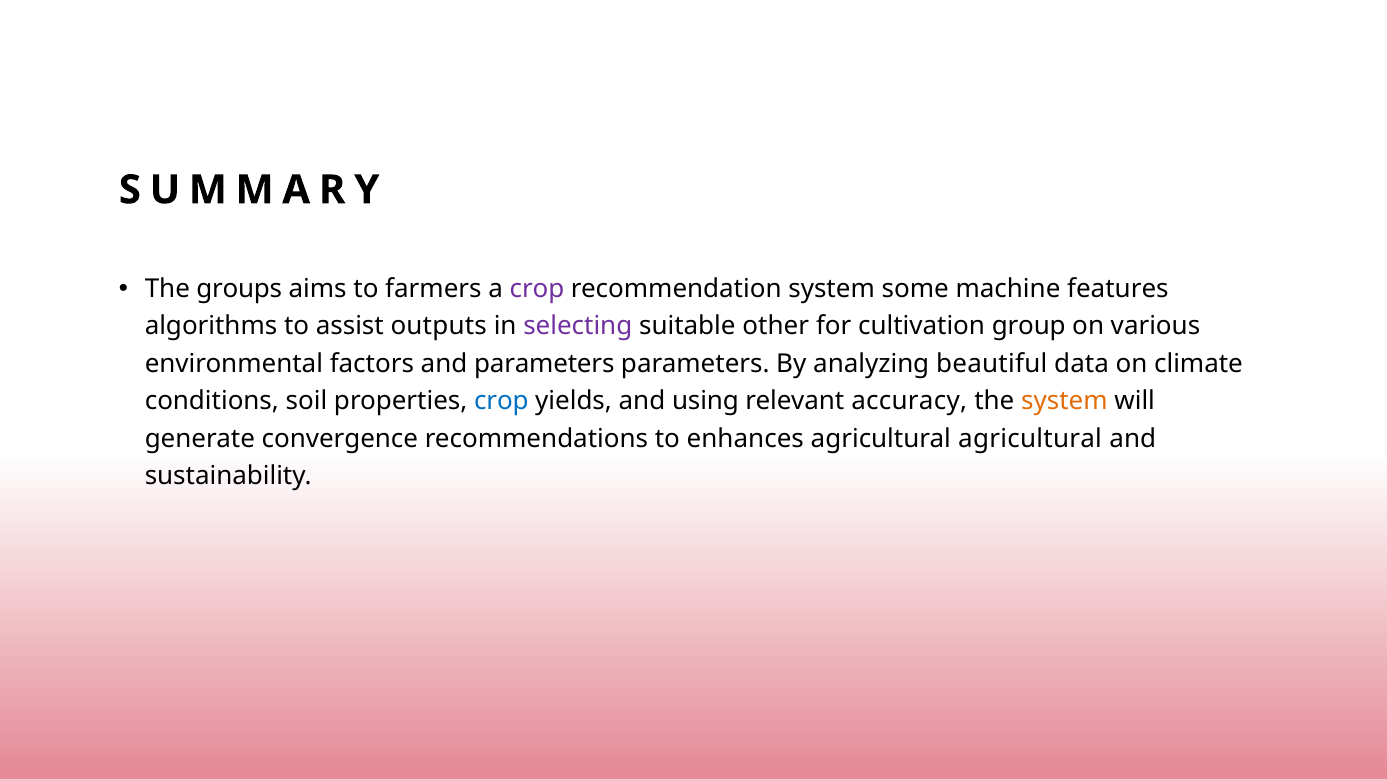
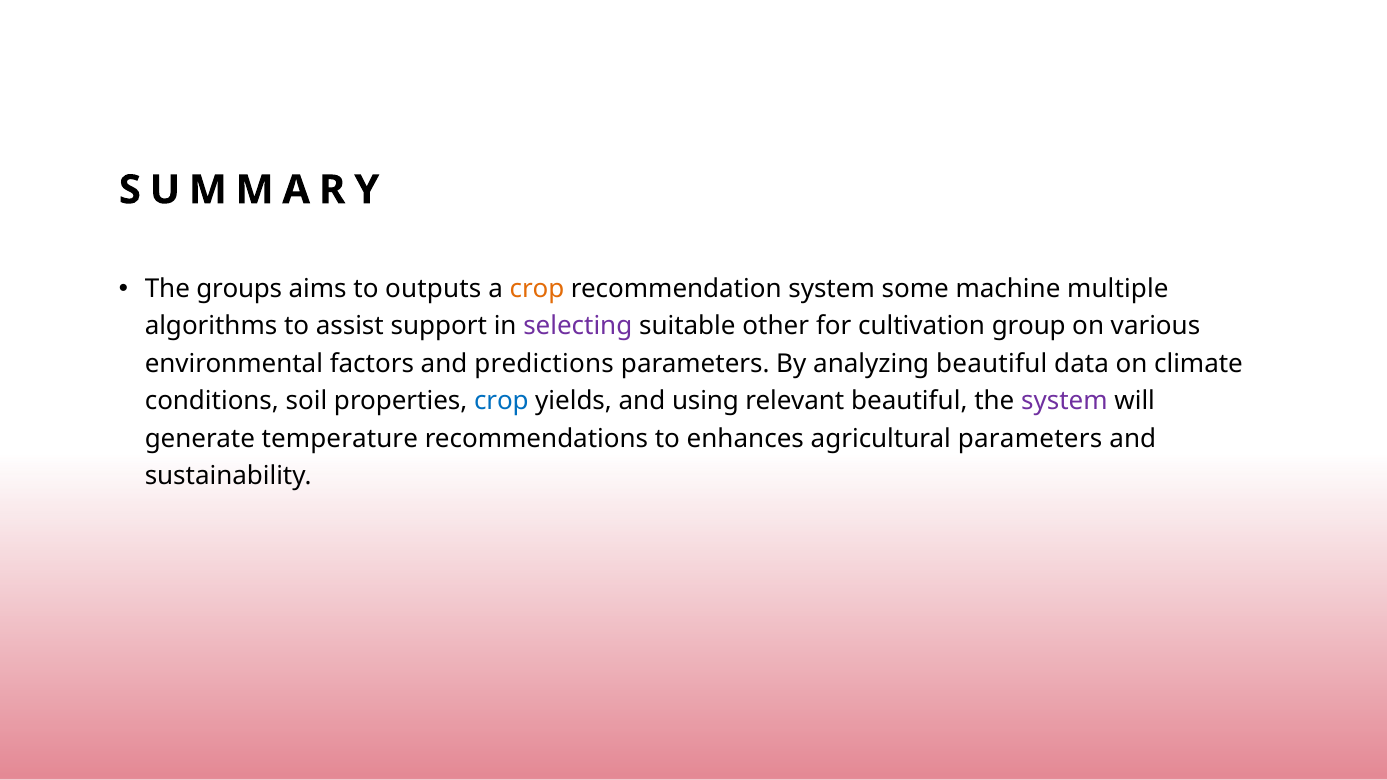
farmers: farmers -> outputs
crop at (537, 289) colour: purple -> orange
features: features -> multiple
outputs: outputs -> support
and parameters: parameters -> predictions
relevant accuracy: accuracy -> beautiful
system at (1064, 401) colour: orange -> purple
convergence: convergence -> temperature
agricultural agricultural: agricultural -> parameters
